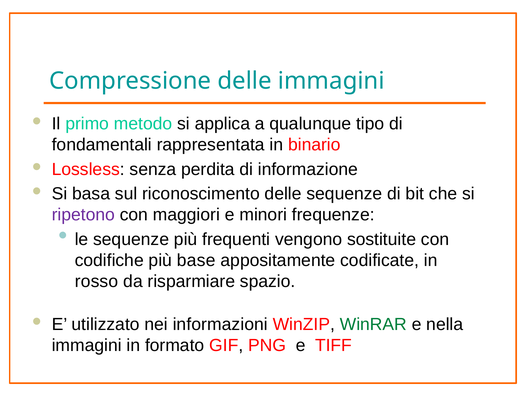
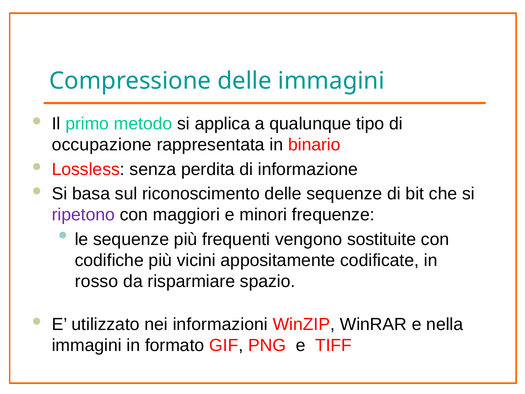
fondamentali: fondamentali -> occupazione
base: base -> vicini
WinRAR colour: green -> black
